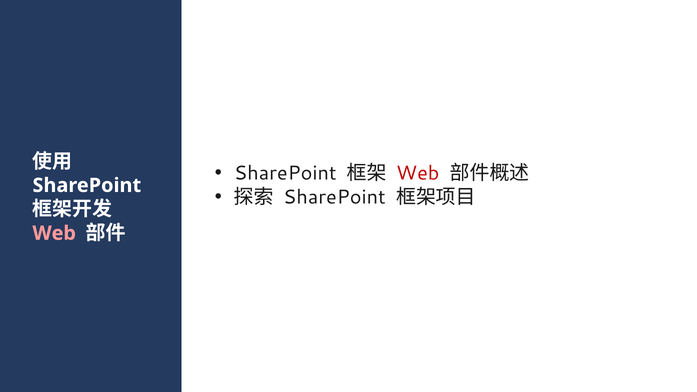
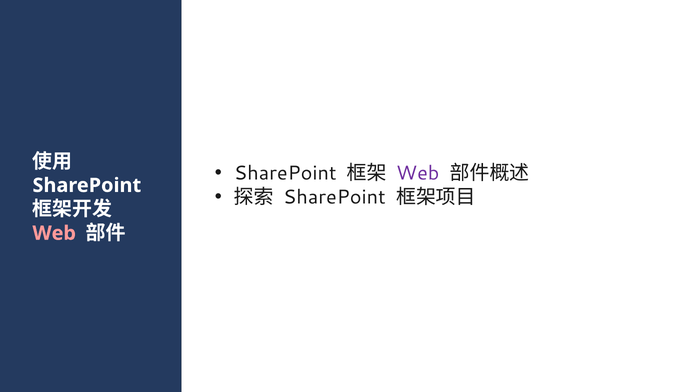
Web at (418, 173) colour: red -> purple
